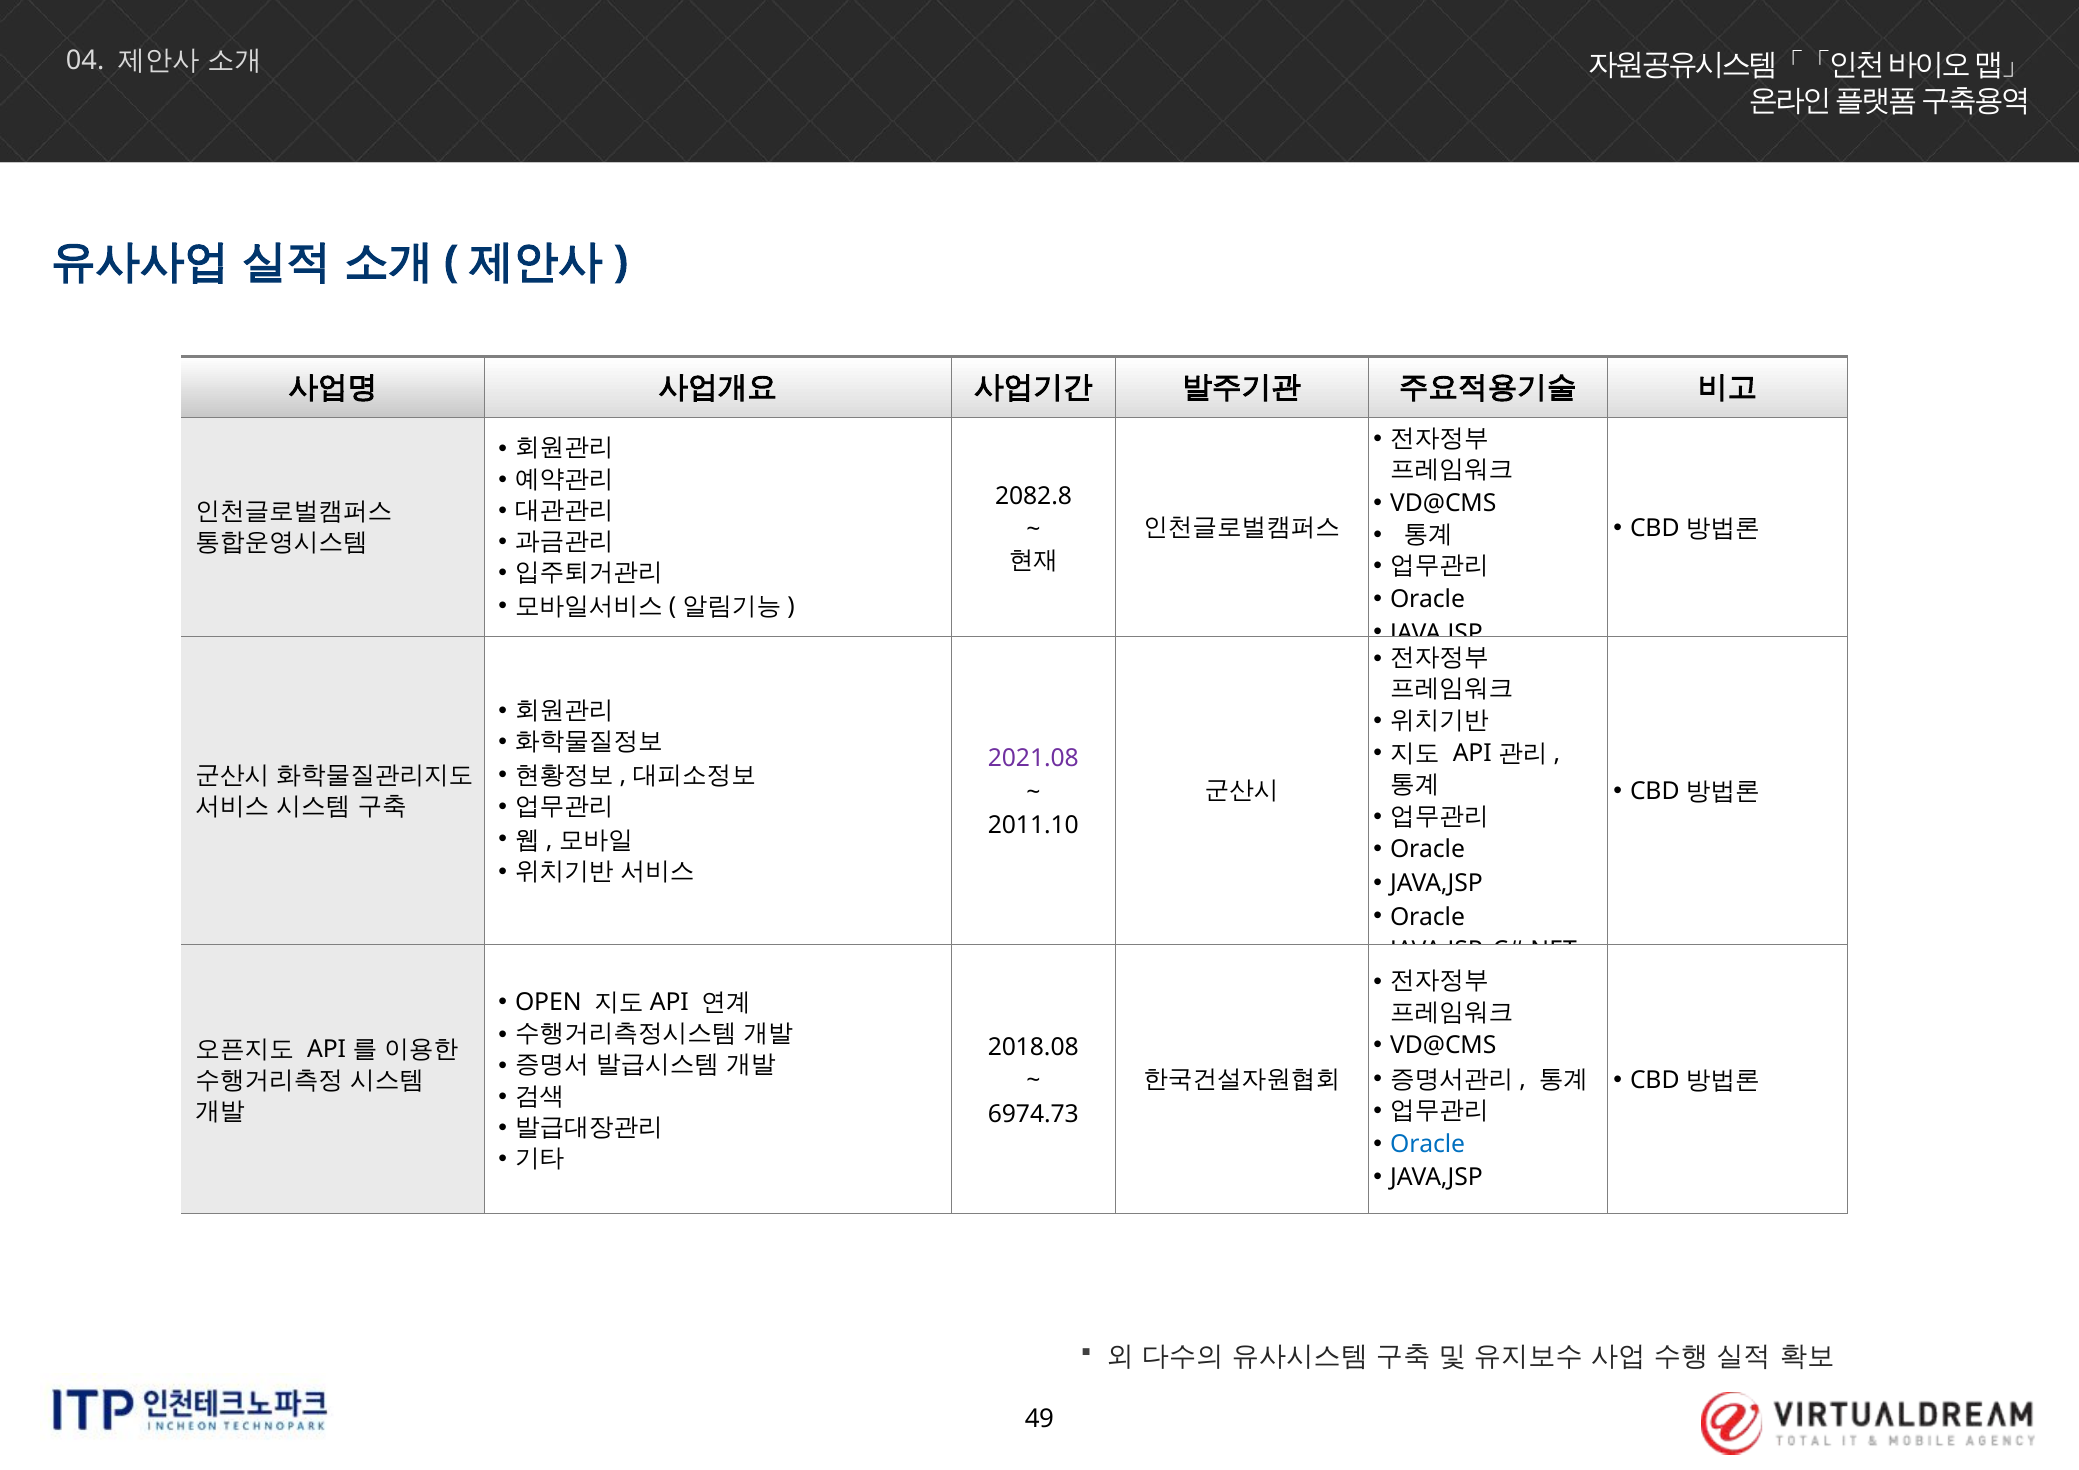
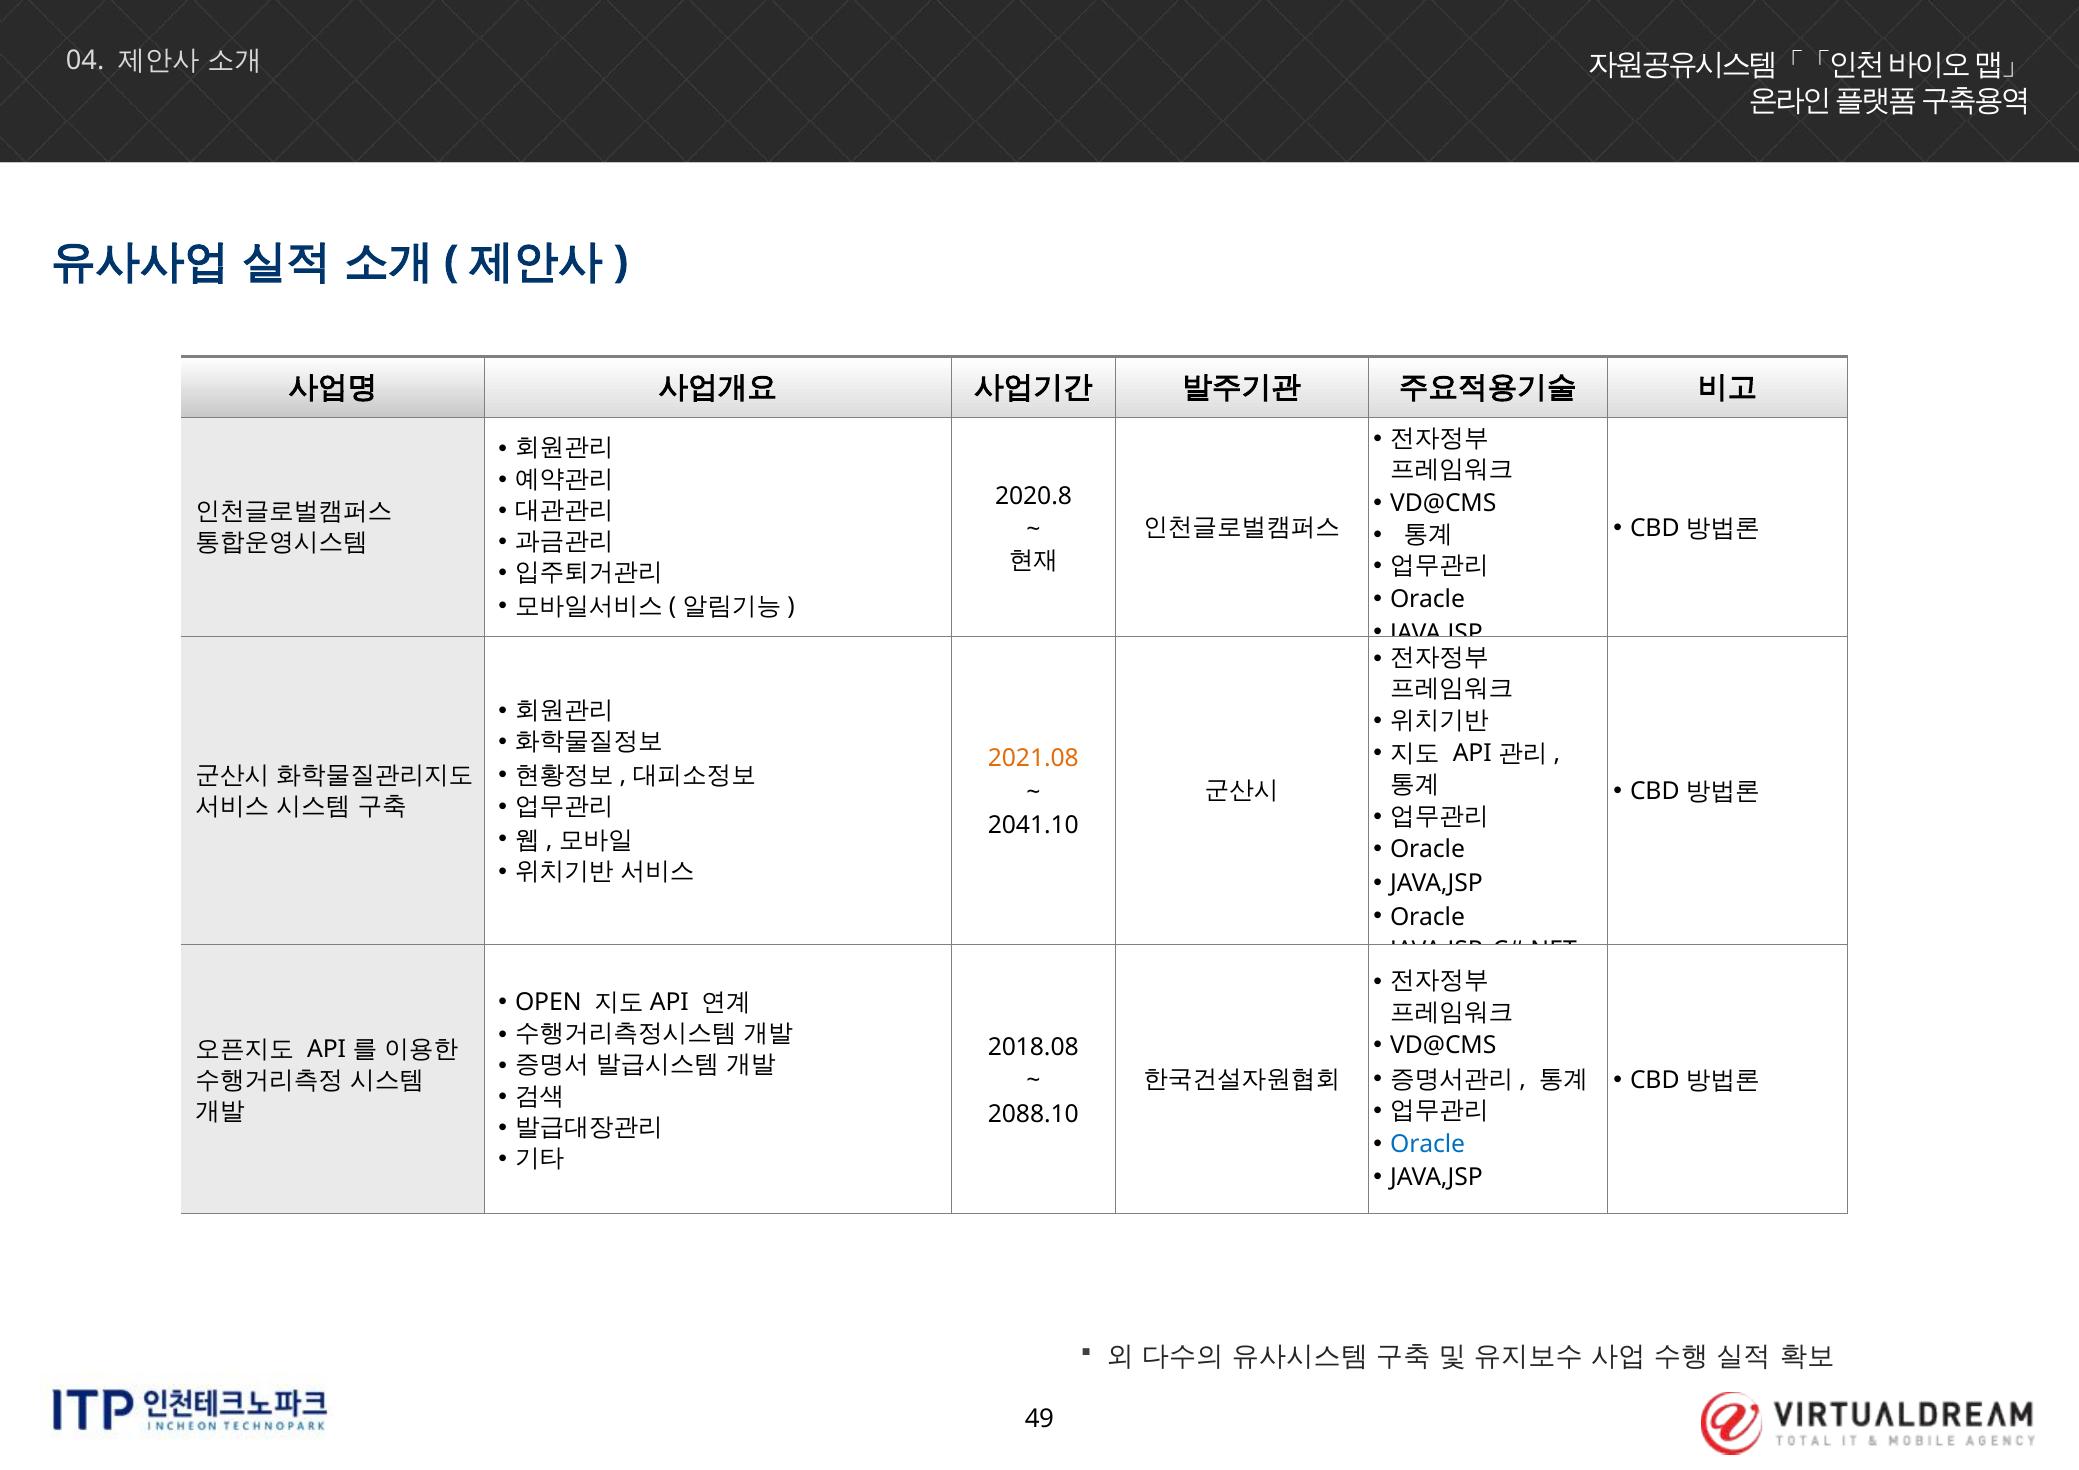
2082.8: 2082.8 -> 2020.8
2021.08 colour: purple -> orange
2011.10: 2011.10 -> 2041.10
6974.73: 6974.73 -> 2088.10
